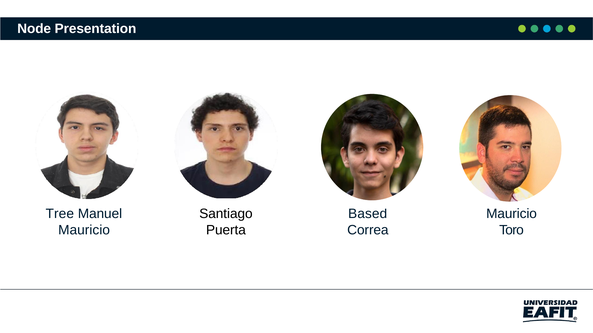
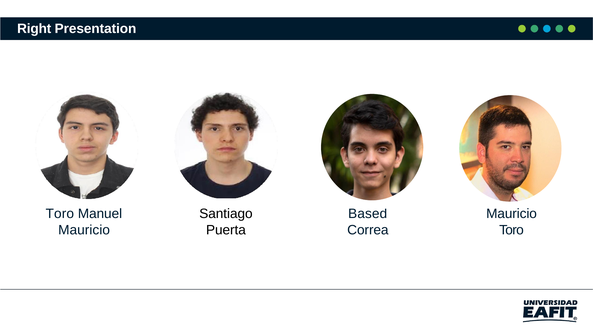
Node: Node -> Right
Tree at (60, 214): Tree -> Toro
